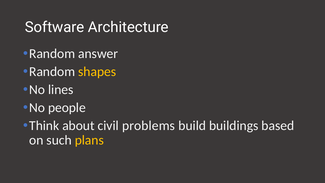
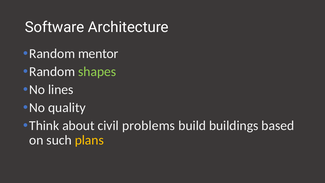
answer: answer -> mentor
shapes colour: yellow -> light green
people: people -> quality
